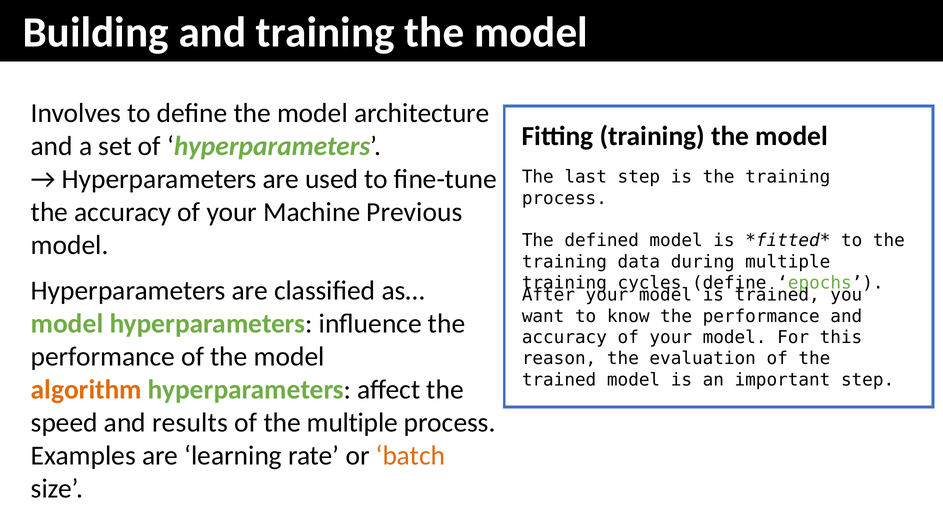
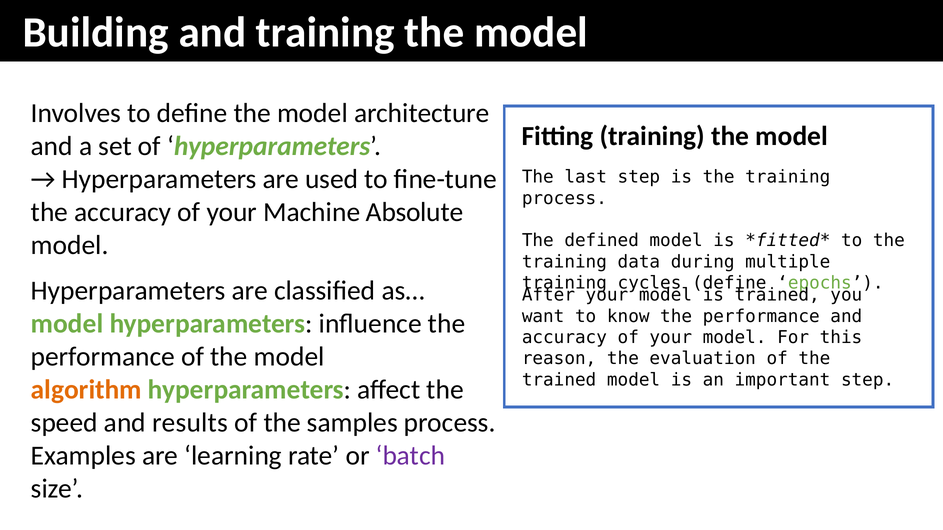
Previous: Previous -> Absolute
the multiple: multiple -> samples
batch colour: orange -> purple
